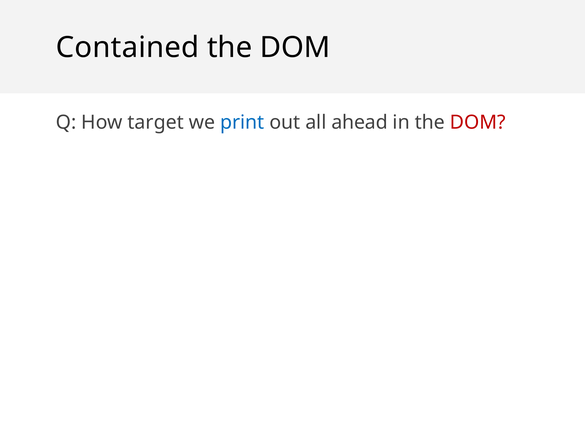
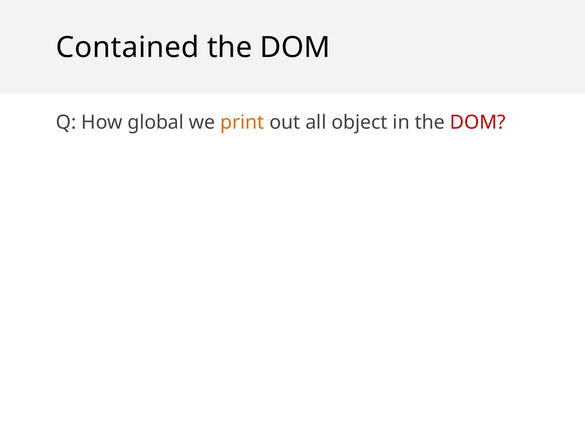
target: target -> global
print colour: blue -> orange
ahead: ahead -> object
